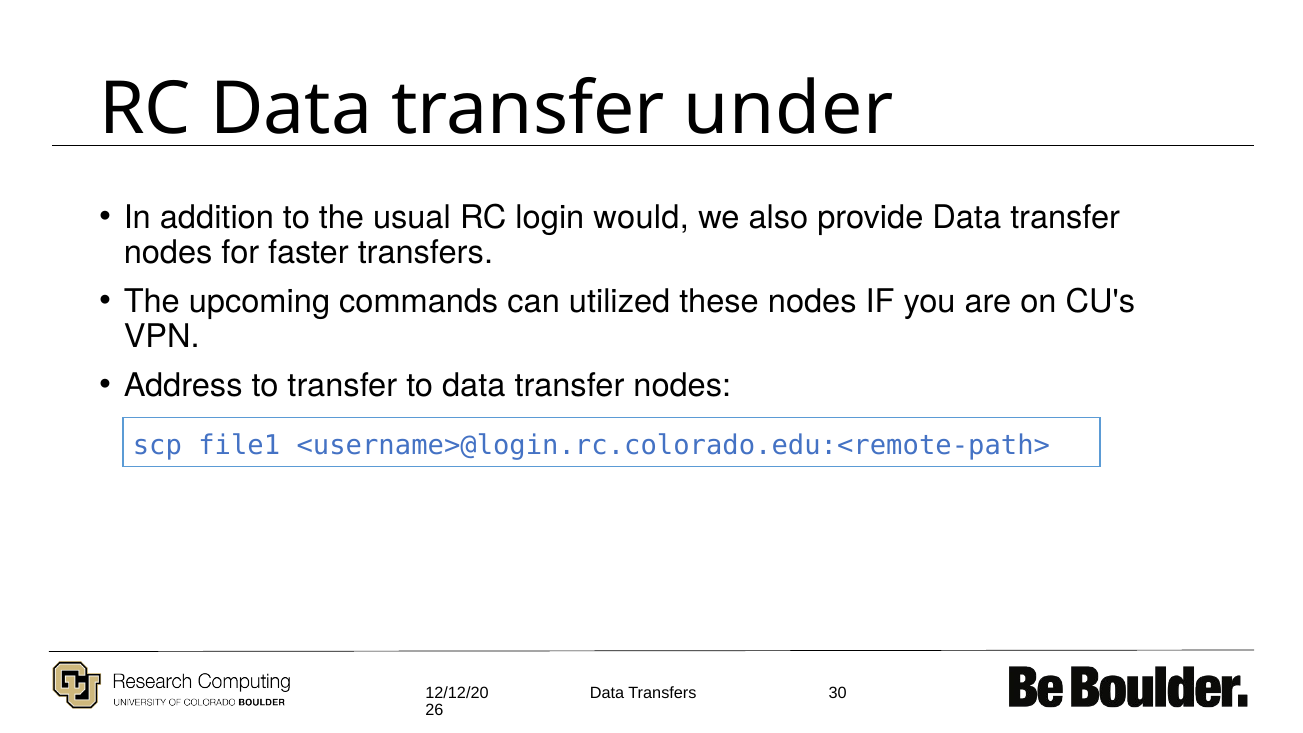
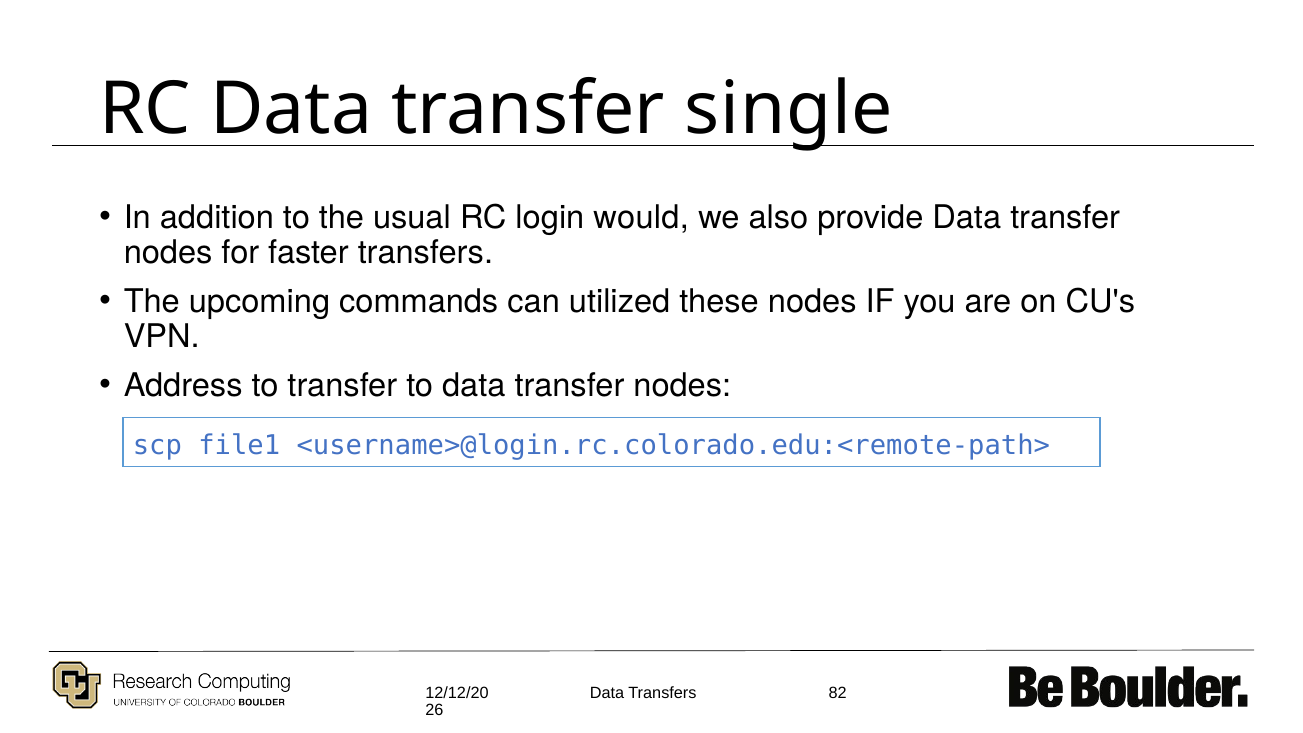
under: under -> single
30: 30 -> 82
